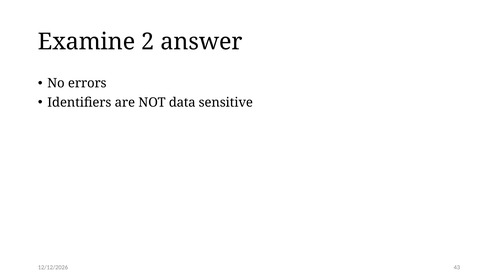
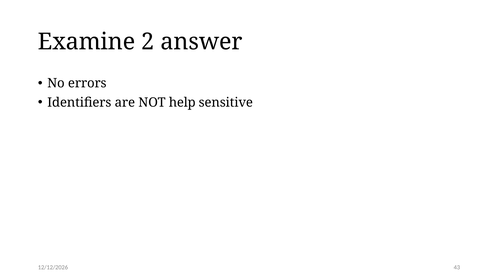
data: data -> help
